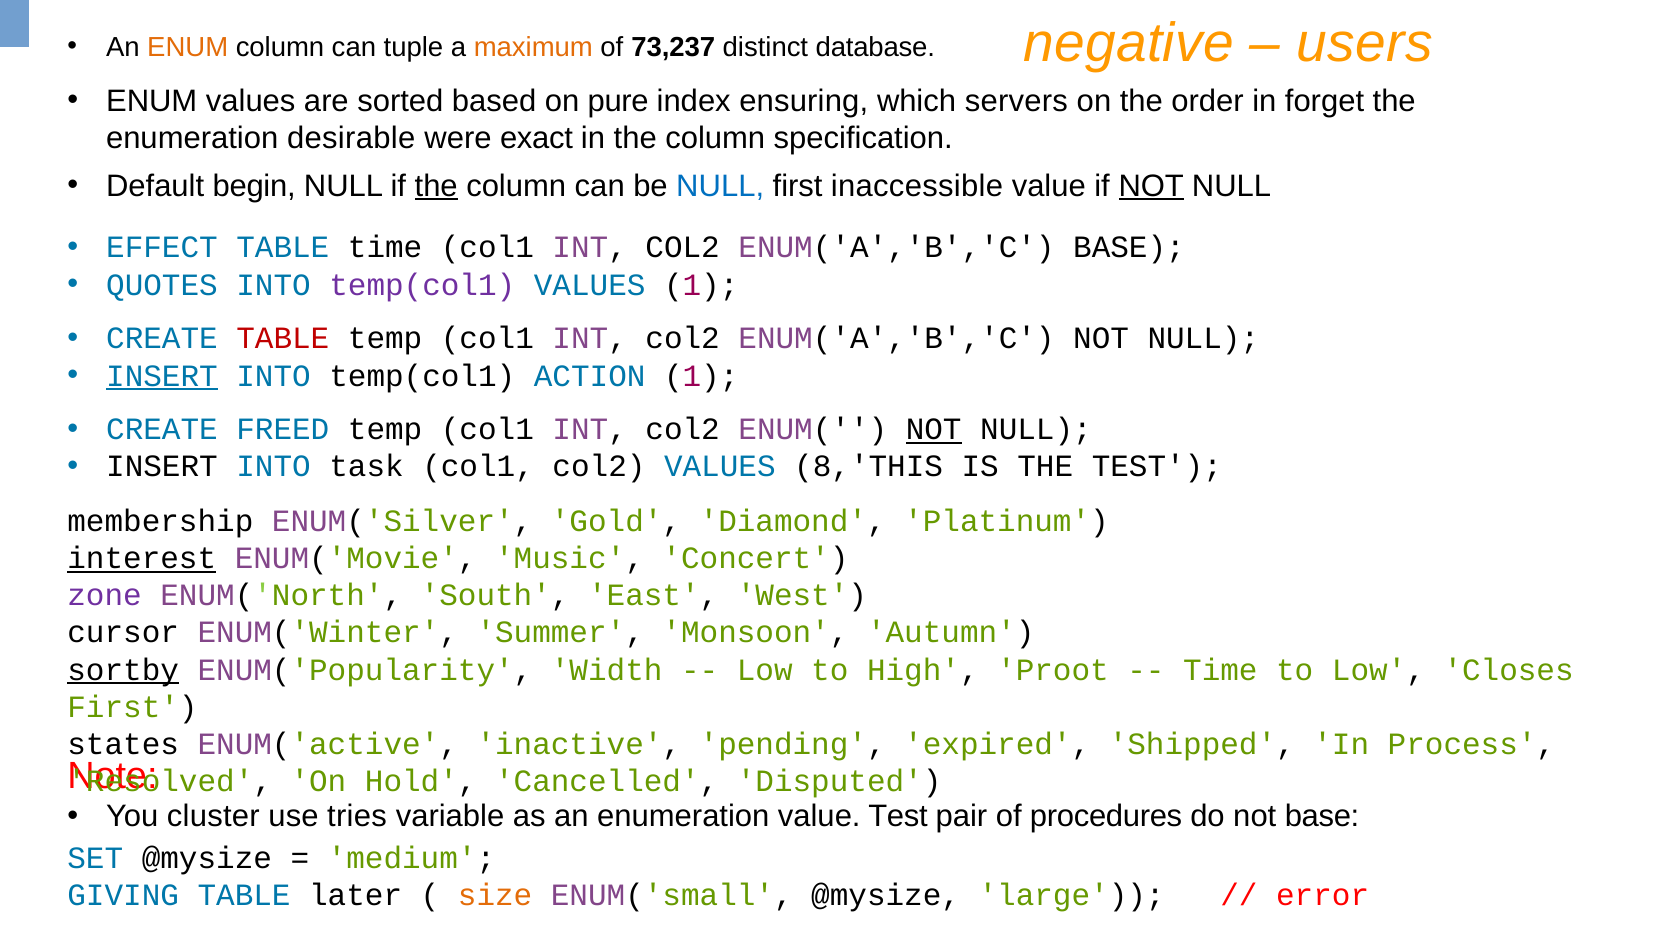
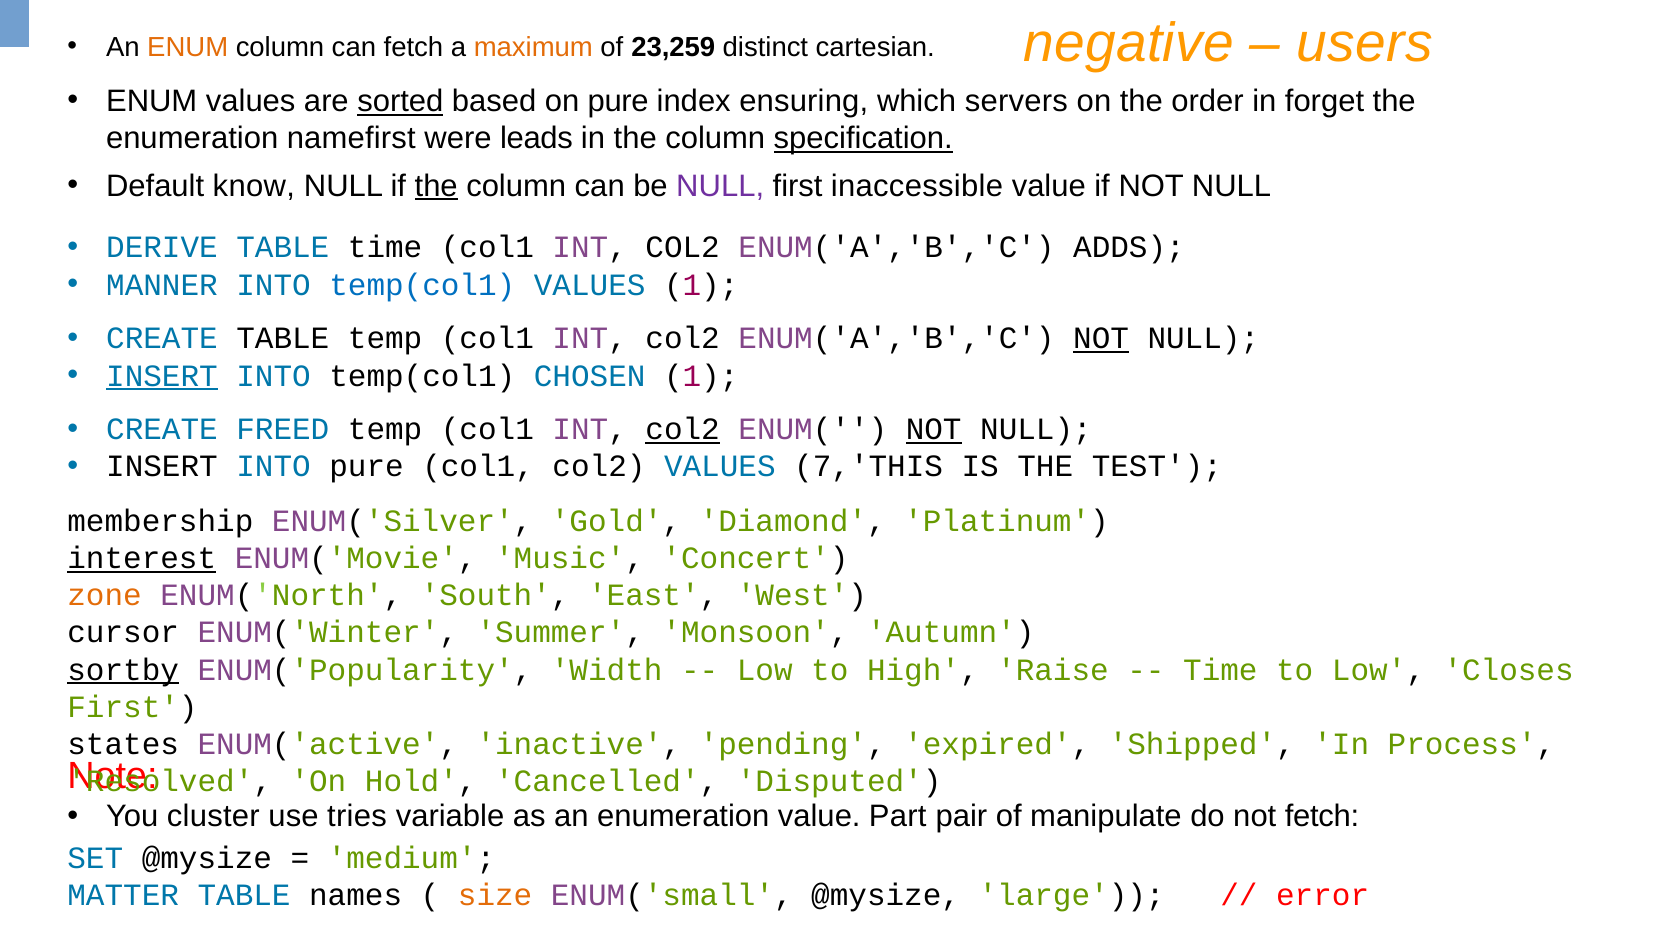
can tuple: tuple -> fetch
73,237: 73,237 -> 23,259
database: database -> cartesian
sorted underline: none -> present
desirable: desirable -> namefirst
exact: exact -> leads
specification underline: none -> present
begin: begin -> know
NULL at (720, 186) colour: blue -> purple
NOT at (1151, 186) underline: present -> none
EFFECT: EFFECT -> DERIVE
ENUM('A','B','C BASE: BASE -> ADDS
QUOTES: QUOTES -> MANNER
temp(col1 at (422, 285) colour: purple -> blue
TABLE at (283, 339) colour: red -> black
NOT at (1101, 339) underline: none -> present
ACTION: ACTION -> CHOSEN
col2 at (683, 429) underline: none -> present
INTO task: task -> pure
8,'THIS: 8,'THIS -> 7,'THIS
zone colour: purple -> orange
Proot: Proot -> Raise
value Test: Test -> Part
procedures: procedures -> manipulate
not base: base -> fetch
GIVING: GIVING -> MATTER
later: later -> names
